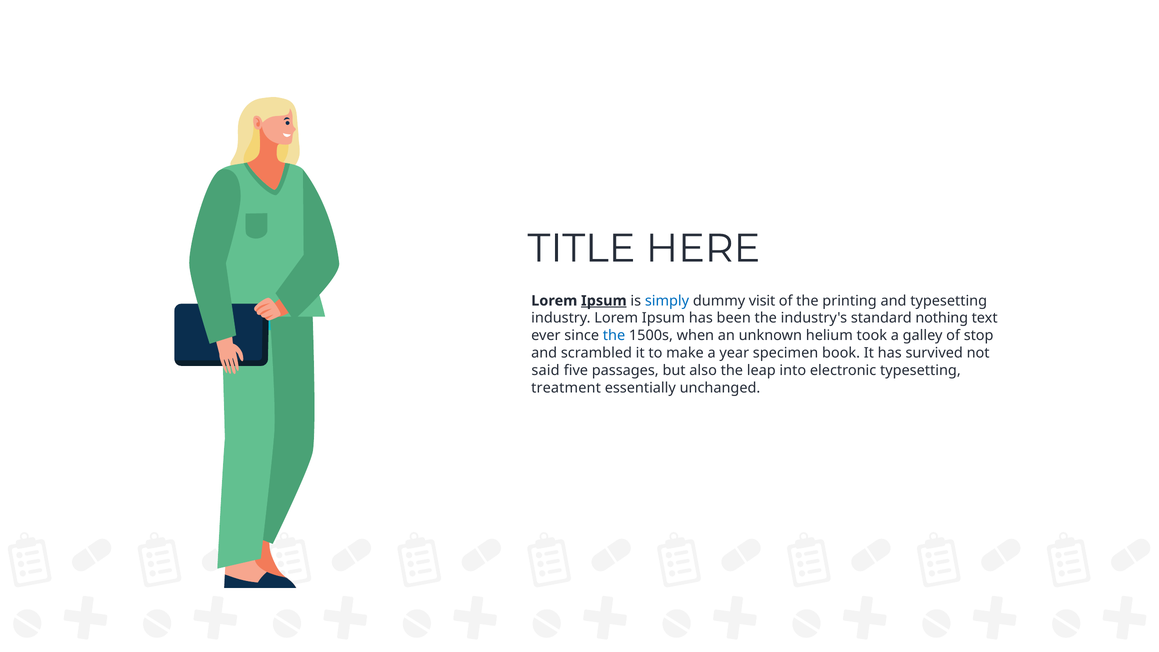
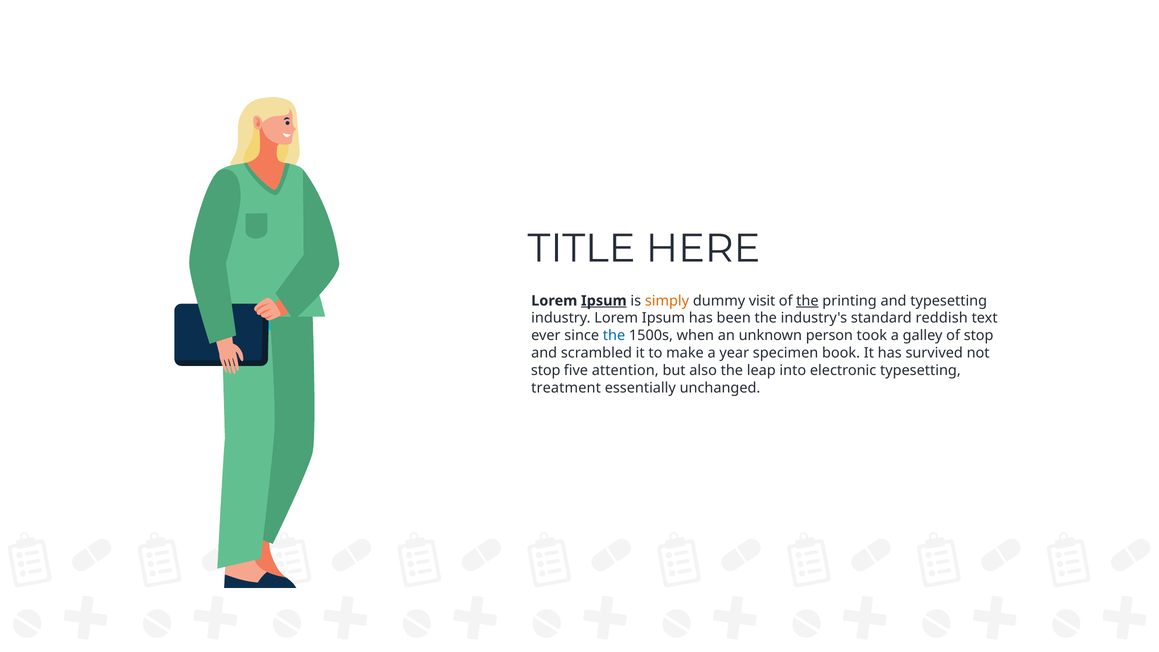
simply colour: blue -> orange
the at (807, 301) underline: none -> present
nothing: nothing -> reddish
helium: helium -> person
said at (546, 370): said -> stop
passages: passages -> attention
